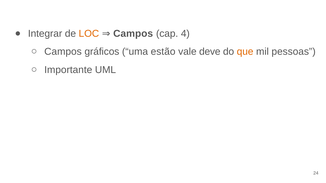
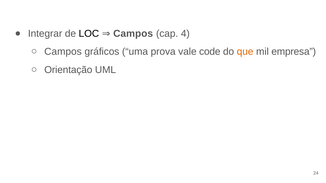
LOC colour: orange -> black
estão: estão -> prova
deve: deve -> code
pessoas: pessoas -> empresa
Importante: Importante -> Orientação
